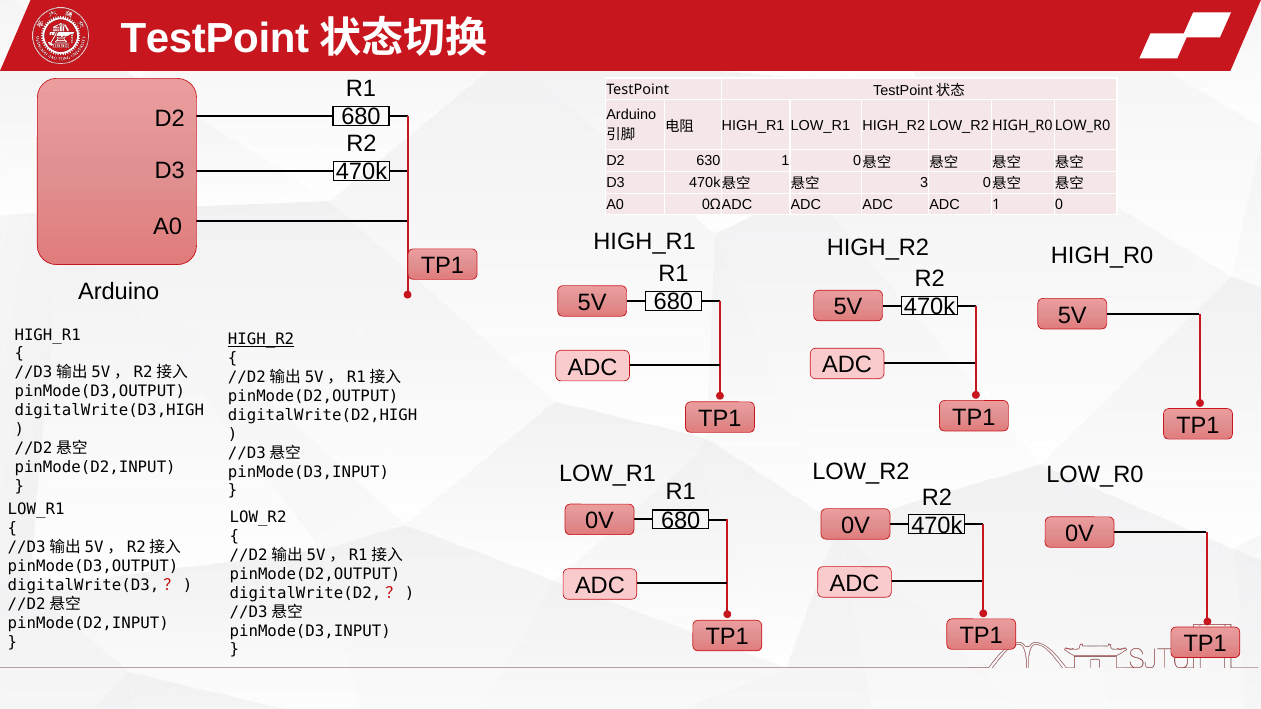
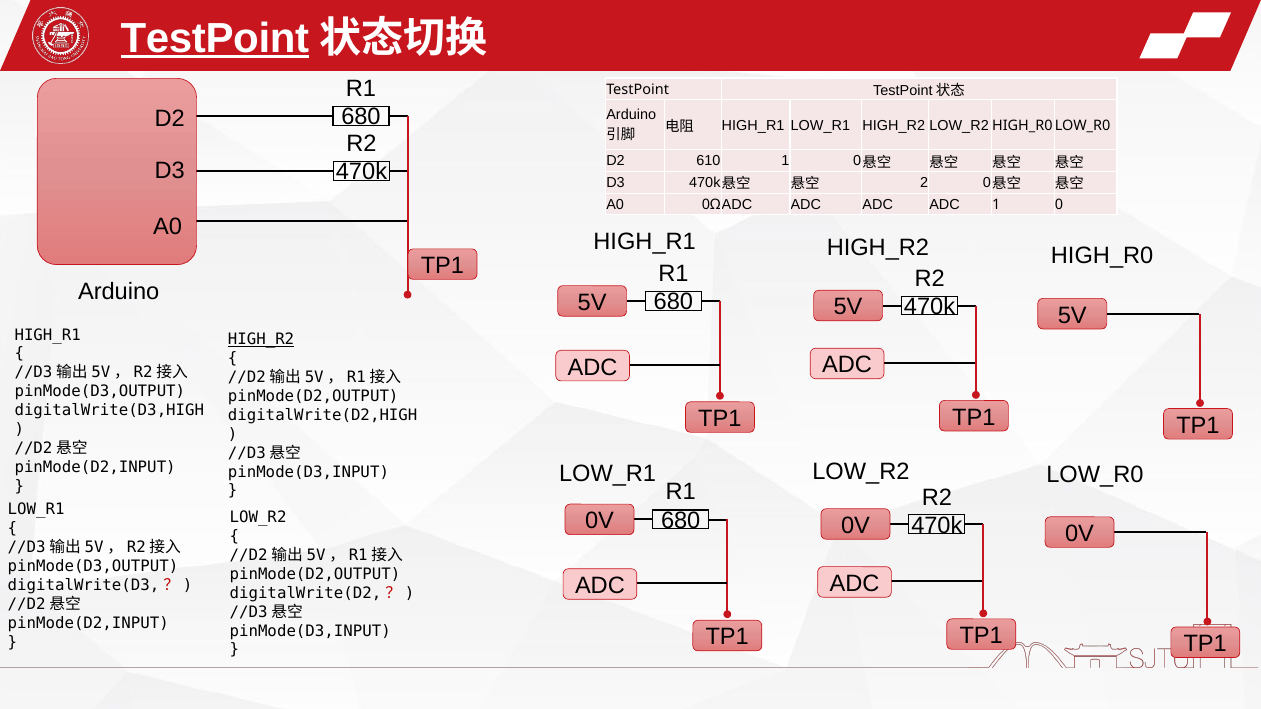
TestPoint at (215, 38) underline: none -> present
630: 630 -> 610
3: 3 -> 2
